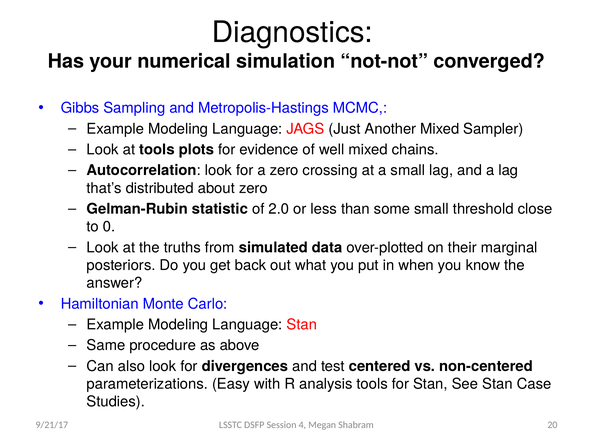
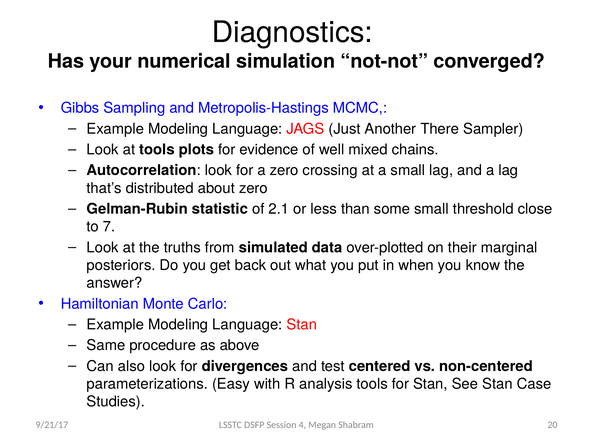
Another Mixed: Mixed -> There
2.0: 2.0 -> 2.1
0: 0 -> 7
